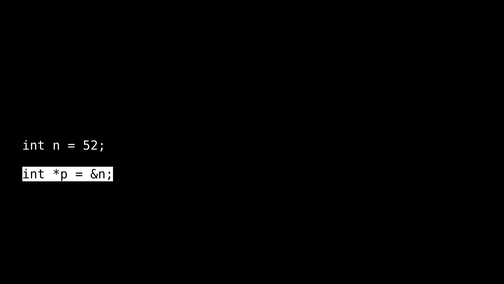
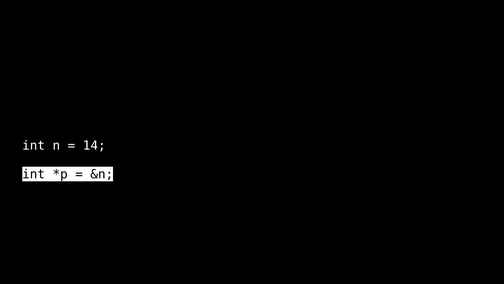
52: 52 -> 14
